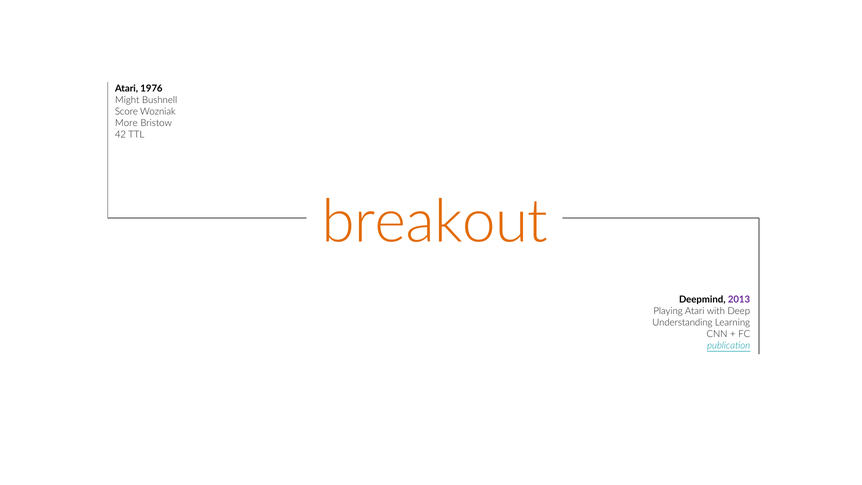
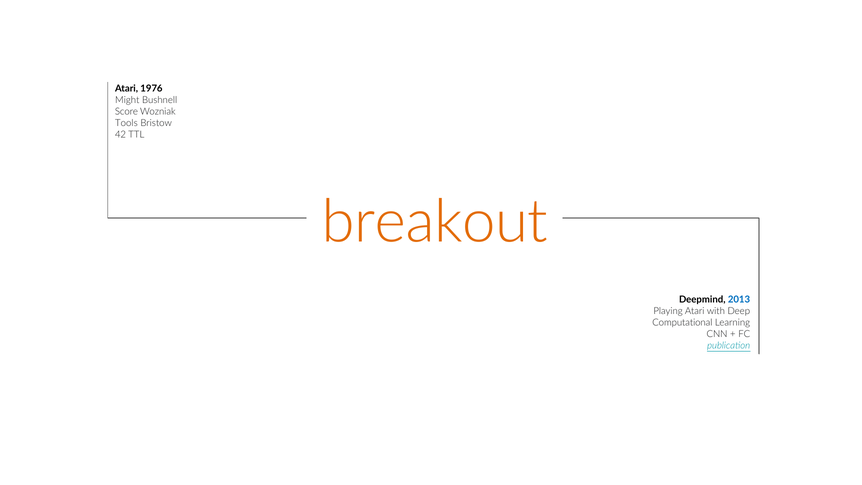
More: More -> Tools
2013 colour: purple -> blue
Understanding: Understanding -> Computational
